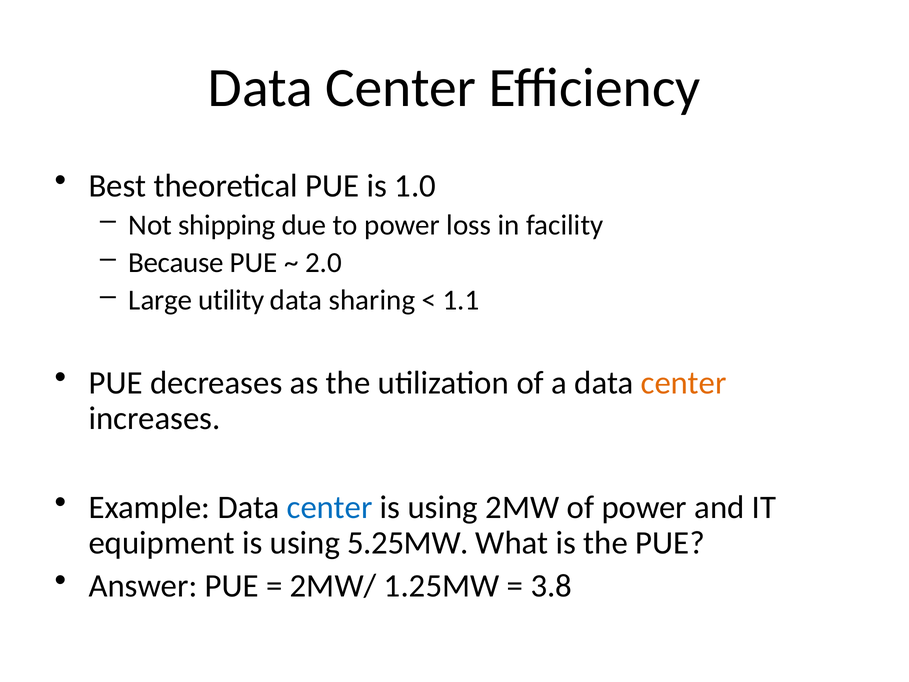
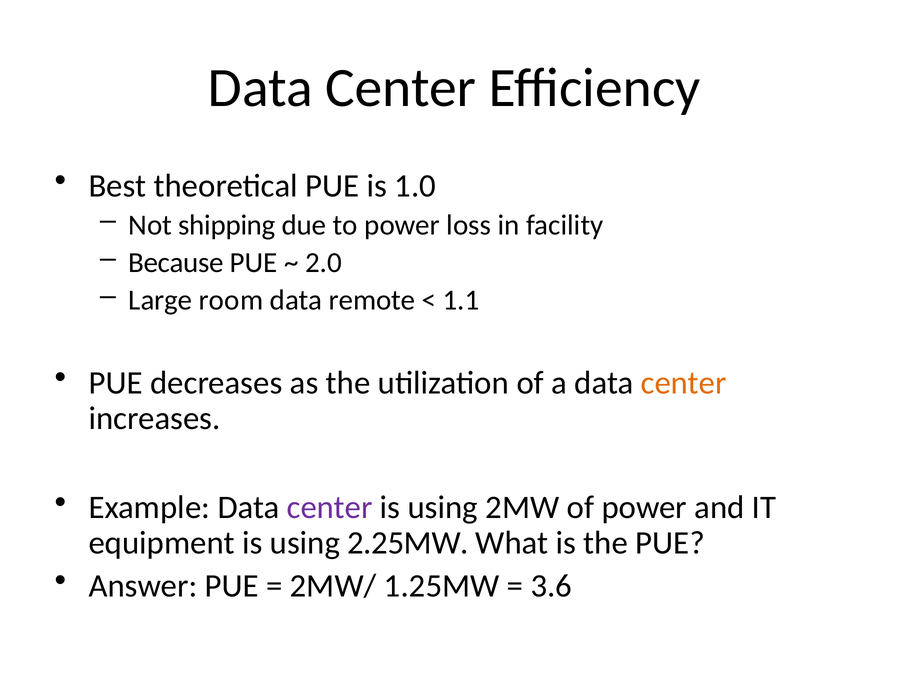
utility: utility -> room
sharing: sharing -> remote
center at (330, 507) colour: blue -> purple
5.25MW: 5.25MW -> 2.25MW
3.8: 3.8 -> 3.6
